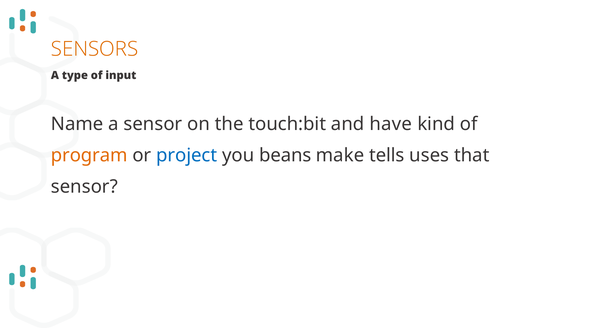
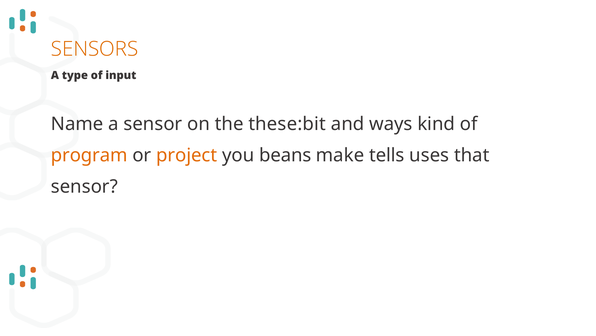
touch:bit: touch:bit -> these:bit
have: have -> ways
project colour: blue -> orange
